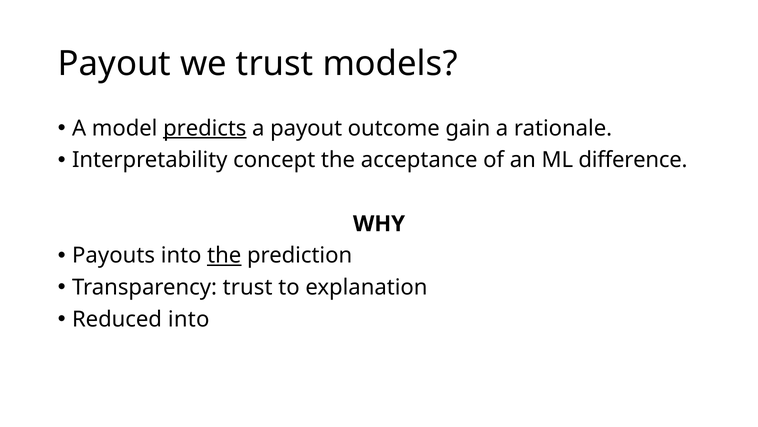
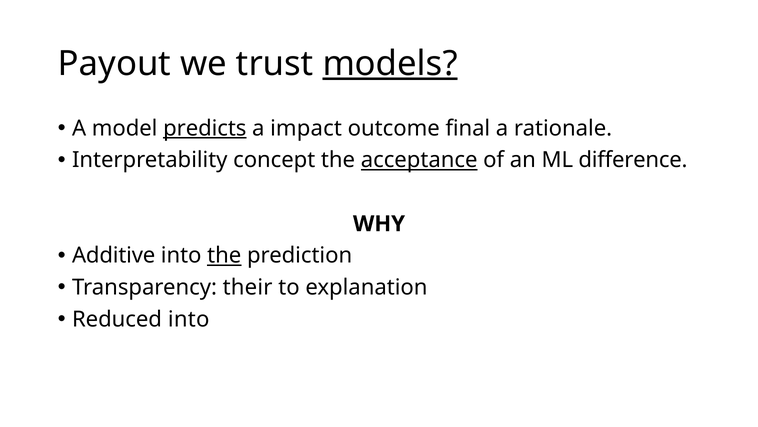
models underline: none -> present
a payout: payout -> impact
gain: gain -> final
acceptance underline: none -> present
Payouts: Payouts -> Additive
Transparency trust: trust -> their
